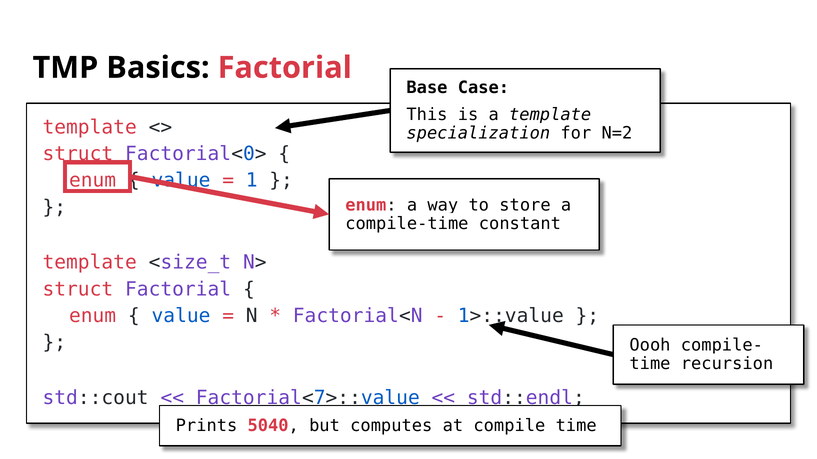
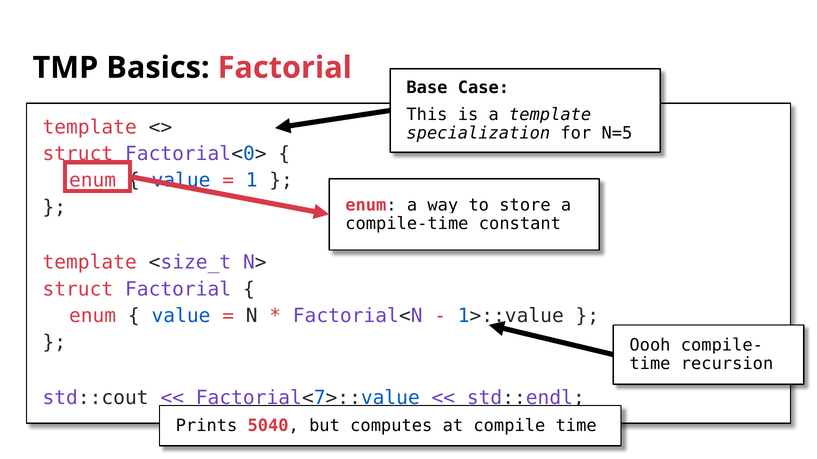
N=2: N=2 -> N=5
